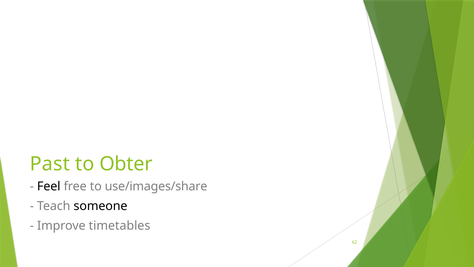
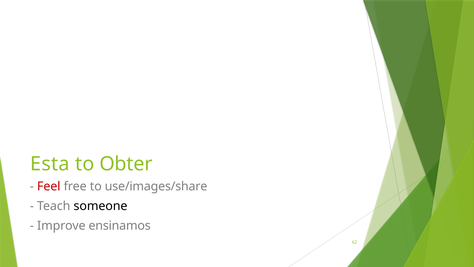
Past: Past -> Esta
Feel colour: black -> red
timetables: timetables -> ensinamos
